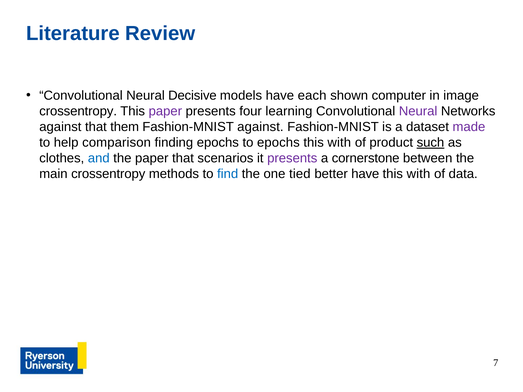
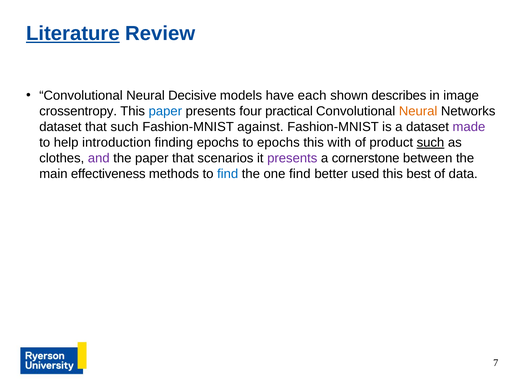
Literature underline: none -> present
computer: computer -> describes
paper at (165, 111) colour: purple -> blue
learning: learning -> practical
Neural at (418, 111) colour: purple -> orange
against at (60, 127): against -> dataset
that them: them -> such
comparison: comparison -> introduction
and colour: blue -> purple
main crossentropy: crossentropy -> effectiveness
one tied: tied -> find
better have: have -> used
with at (418, 174): with -> best
